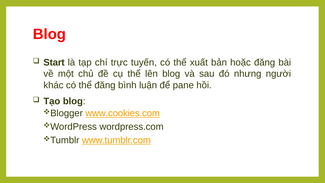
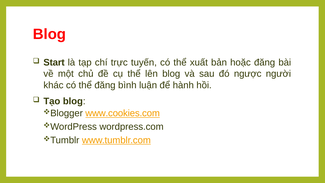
nhưng: nhưng -> ngược
pane: pane -> hành
